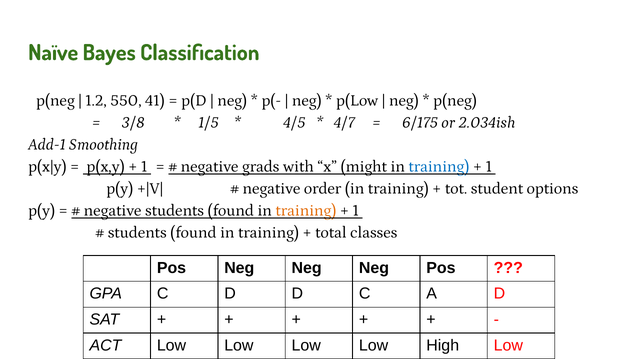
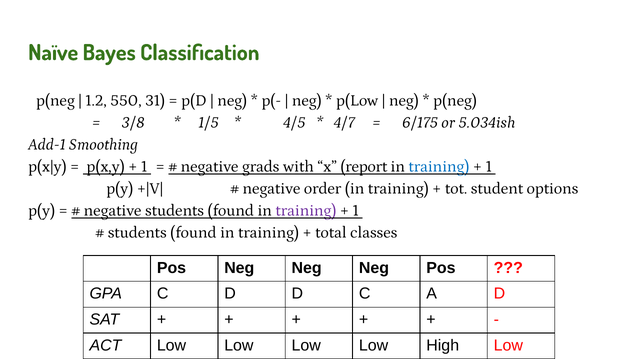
41: 41 -> 31
2.034ish: 2.034ish -> 5.034ish
might: might -> report
training at (306, 210) colour: orange -> purple
